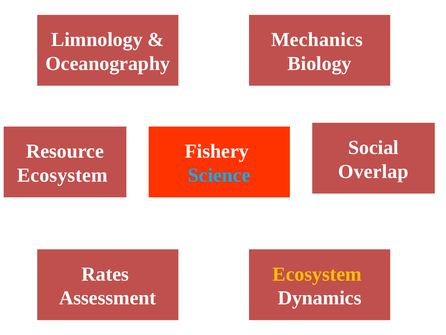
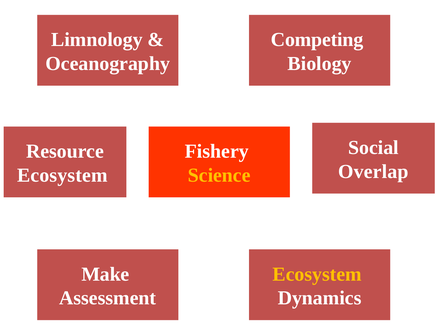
Mechanics: Mechanics -> Competing
Science colour: light blue -> yellow
Rates: Rates -> Make
